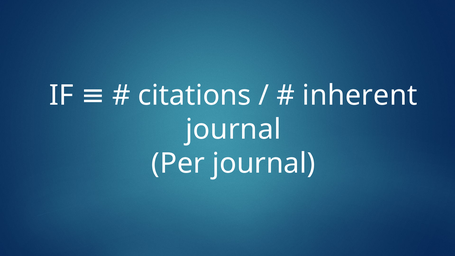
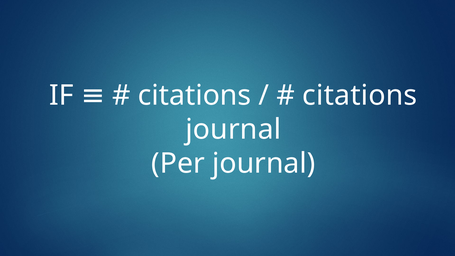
inherent at (360, 95): inherent -> citations
